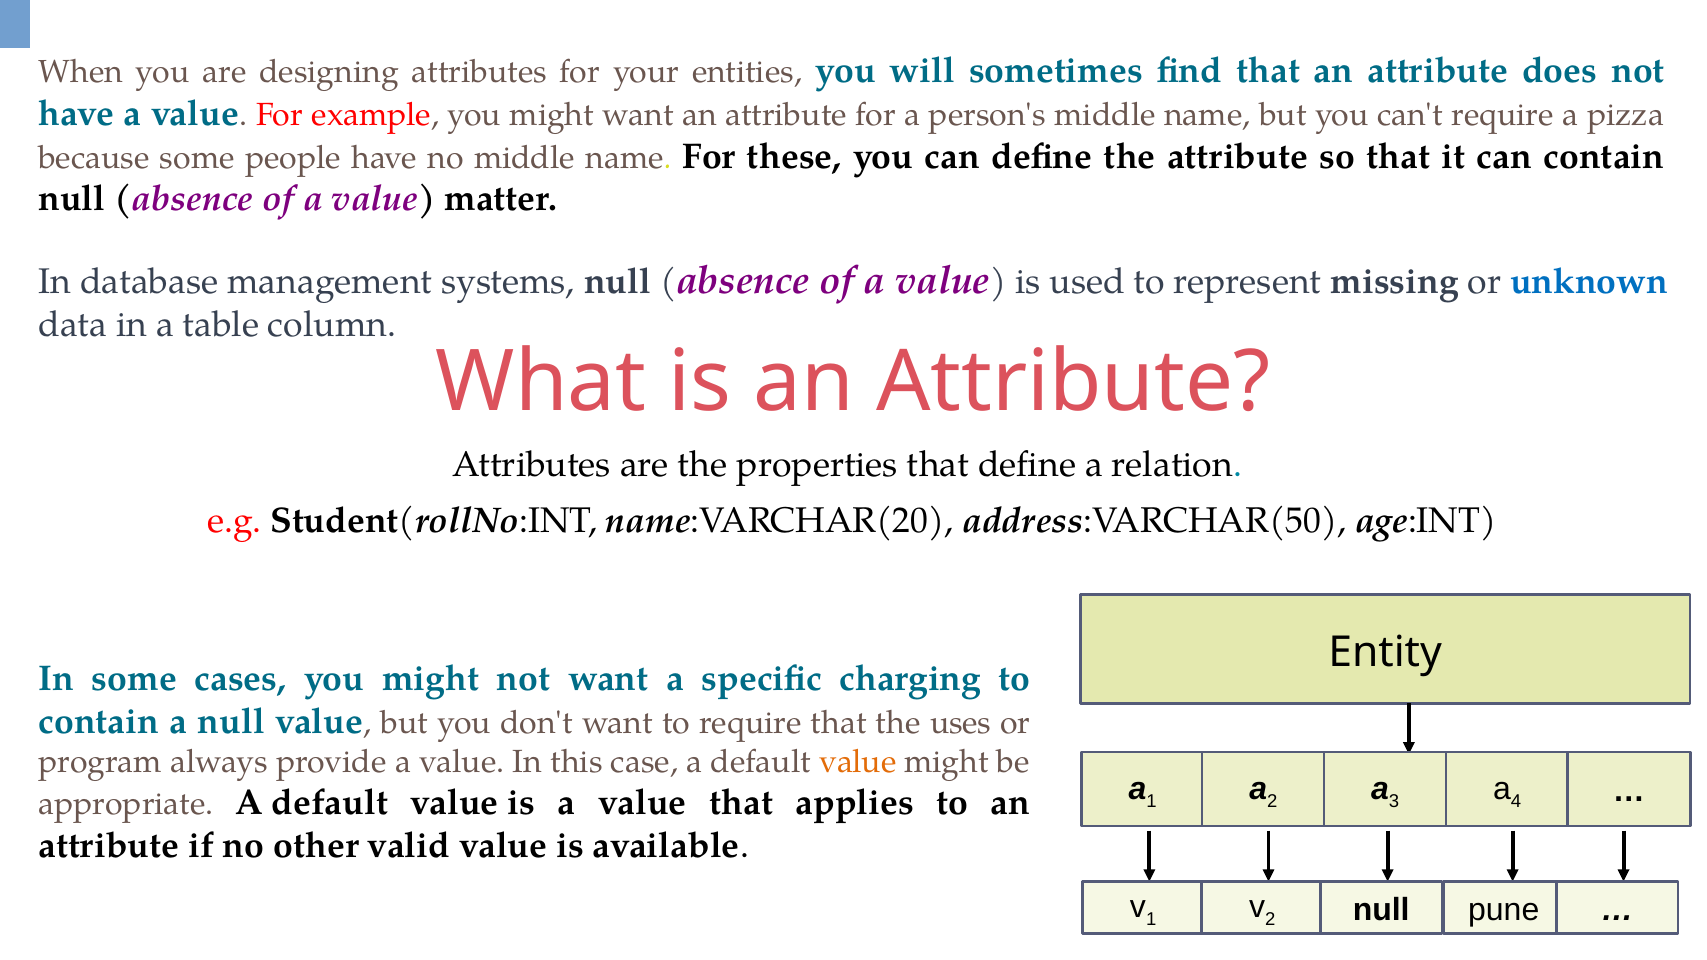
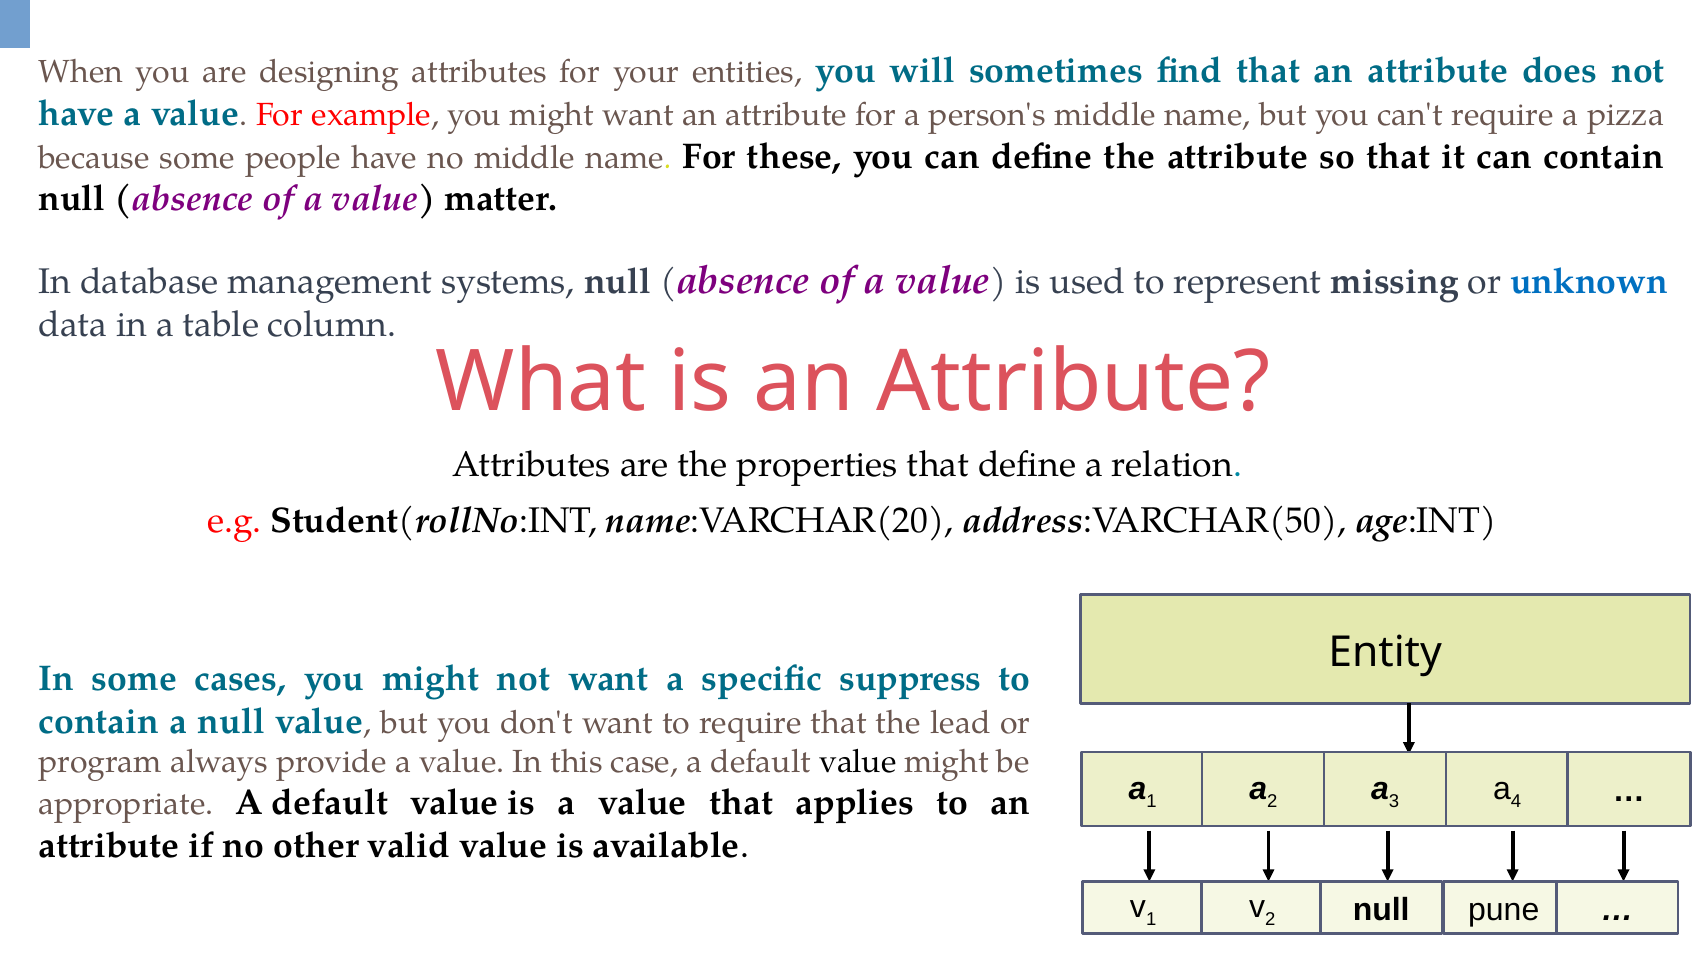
charging: charging -> suppress
uses: uses -> lead
value at (858, 762) colour: orange -> black
